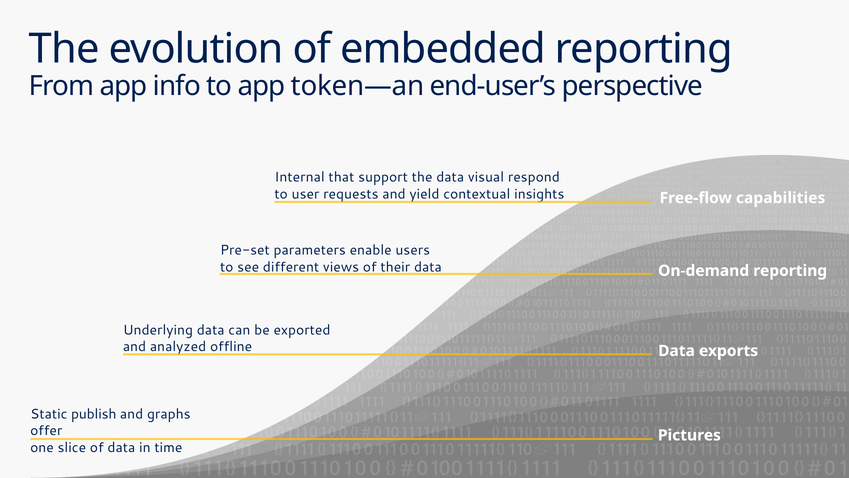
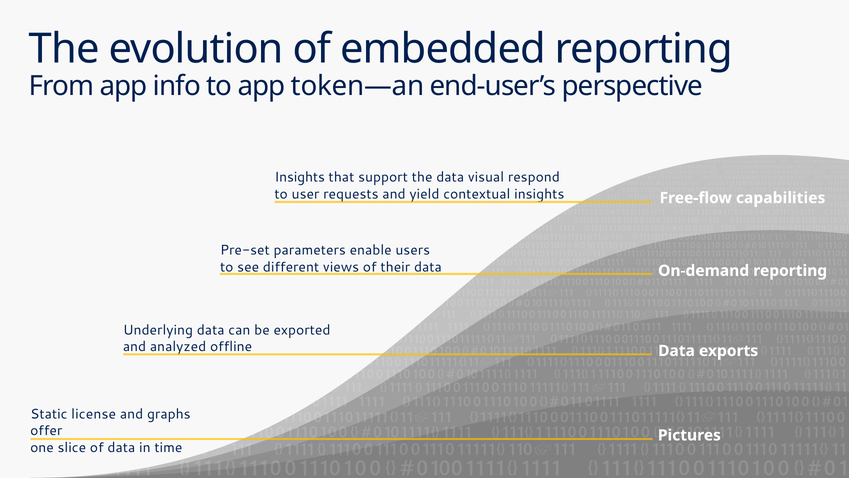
Internal at (300, 177): Internal -> Insights
publish: publish -> license
